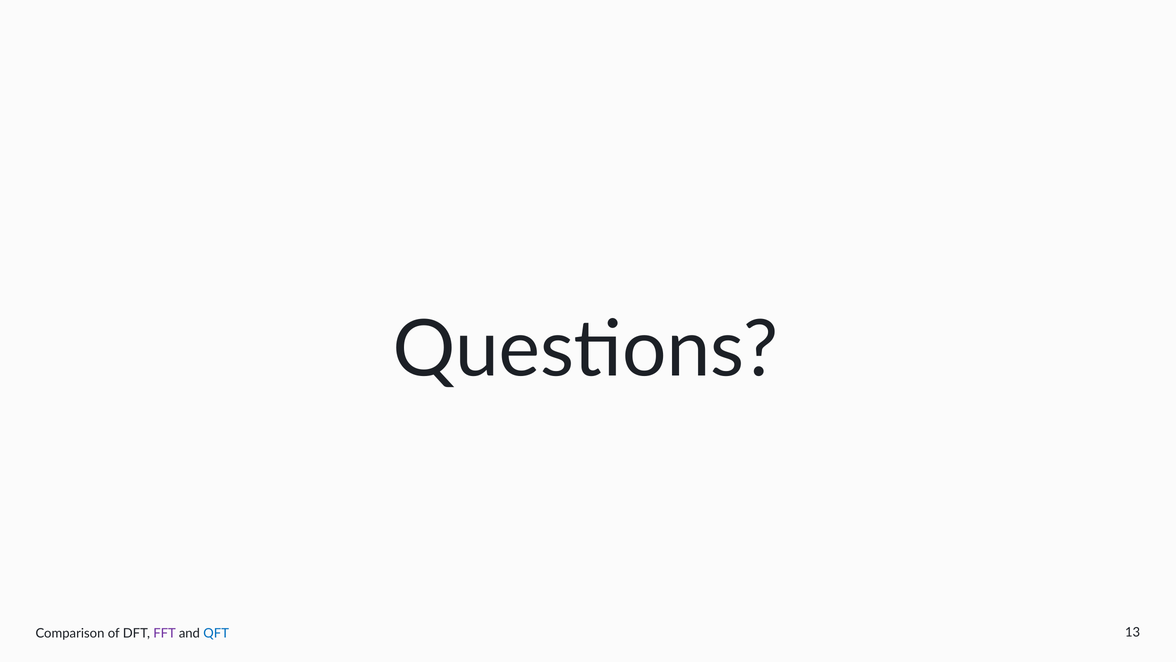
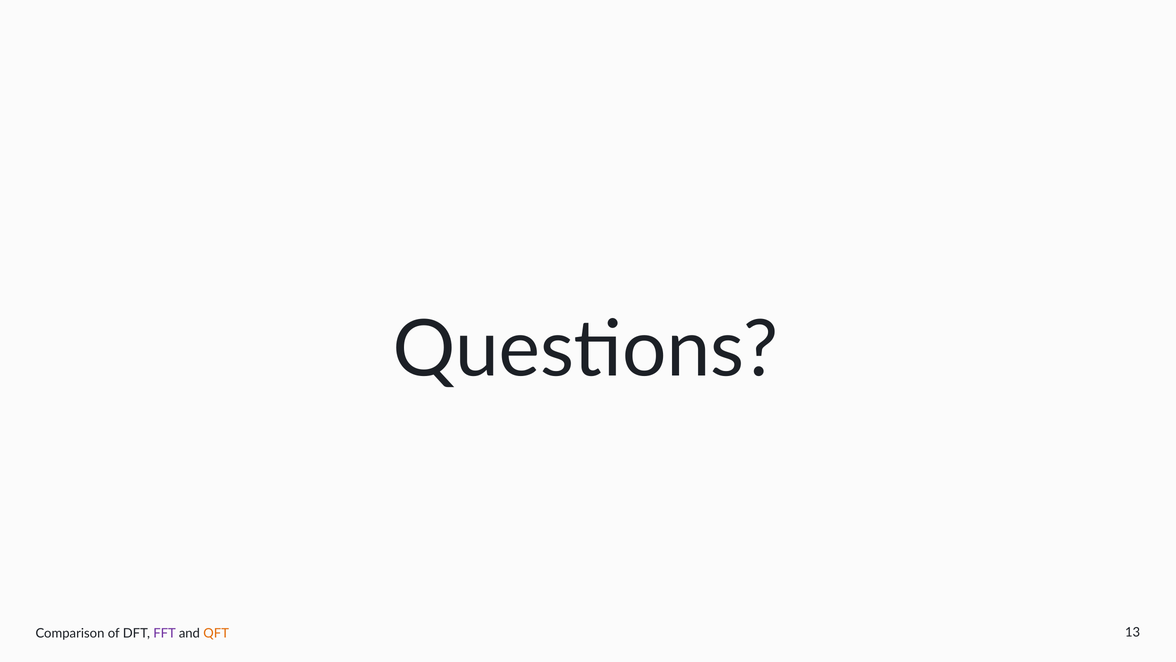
QFT colour: blue -> orange
